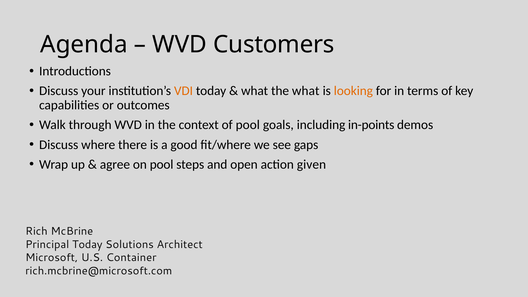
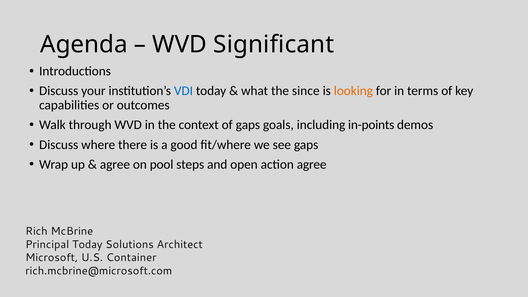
Customers: Customers -> Significant
VDI colour: orange -> blue
the what: what -> since
of pool: pool -> gaps
action given: given -> agree
